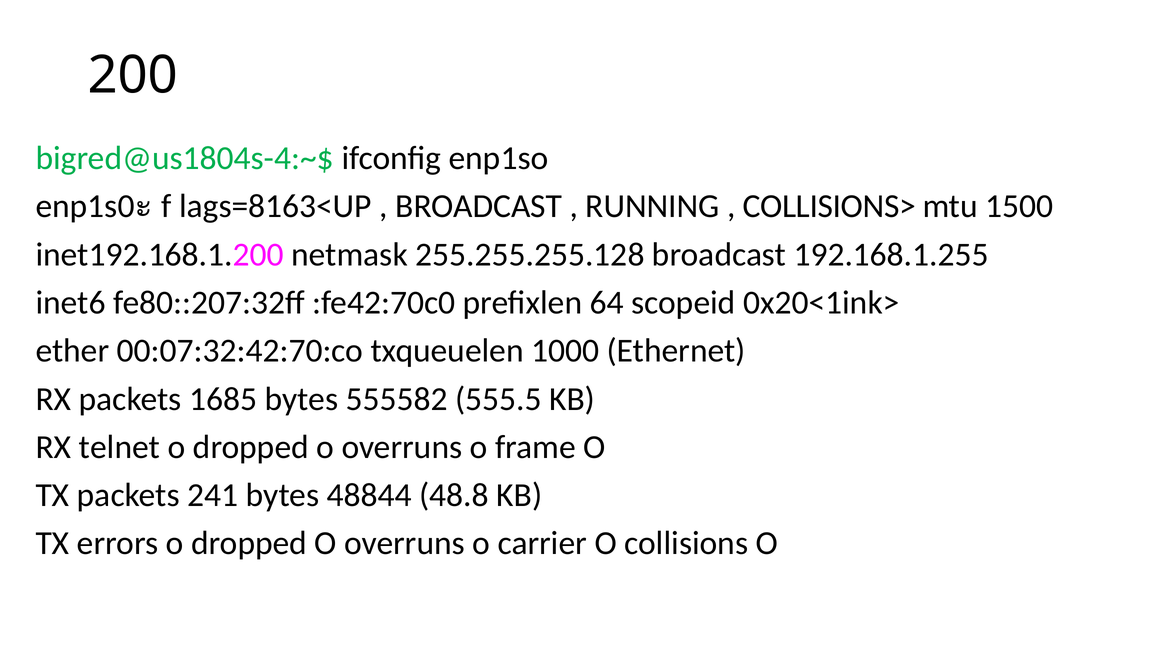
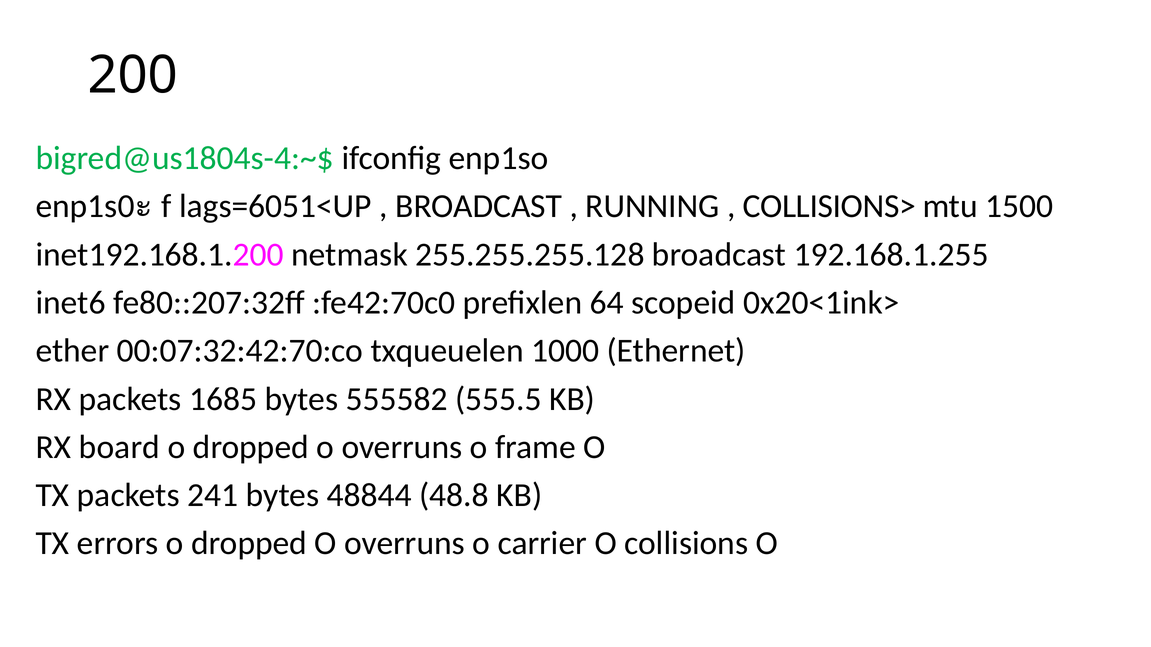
lags=8163<UP: lags=8163<UP -> lags=6051<UP
telnet: telnet -> board
